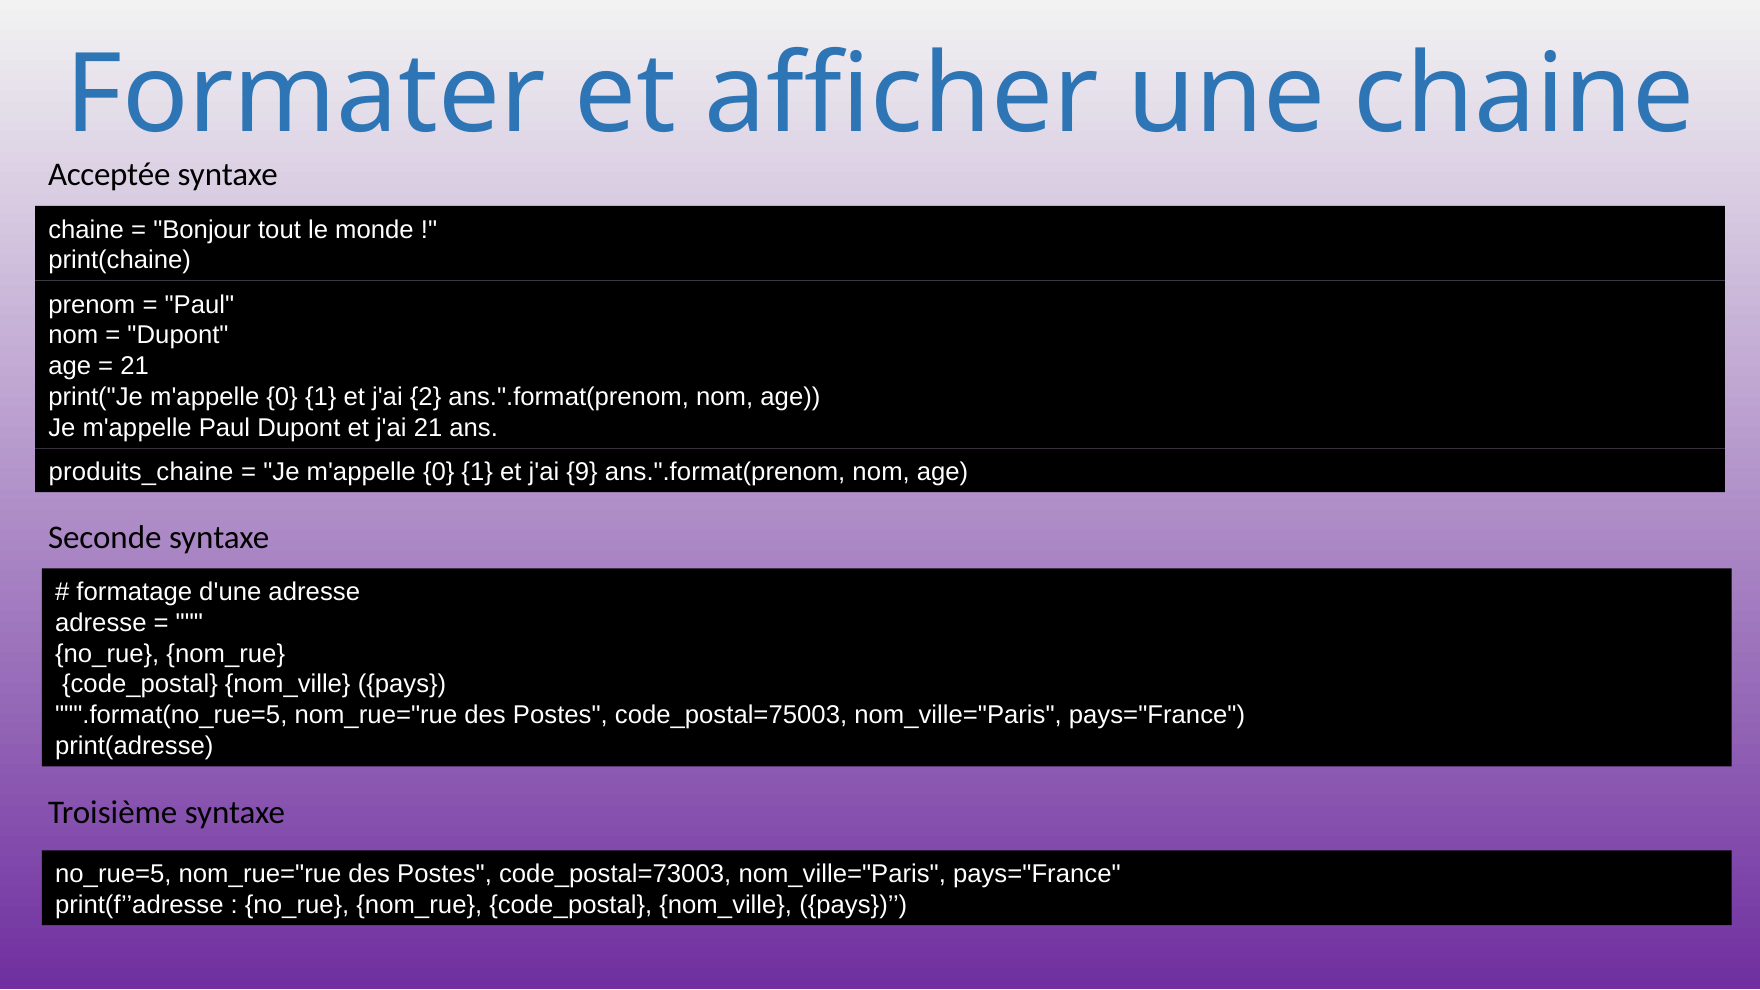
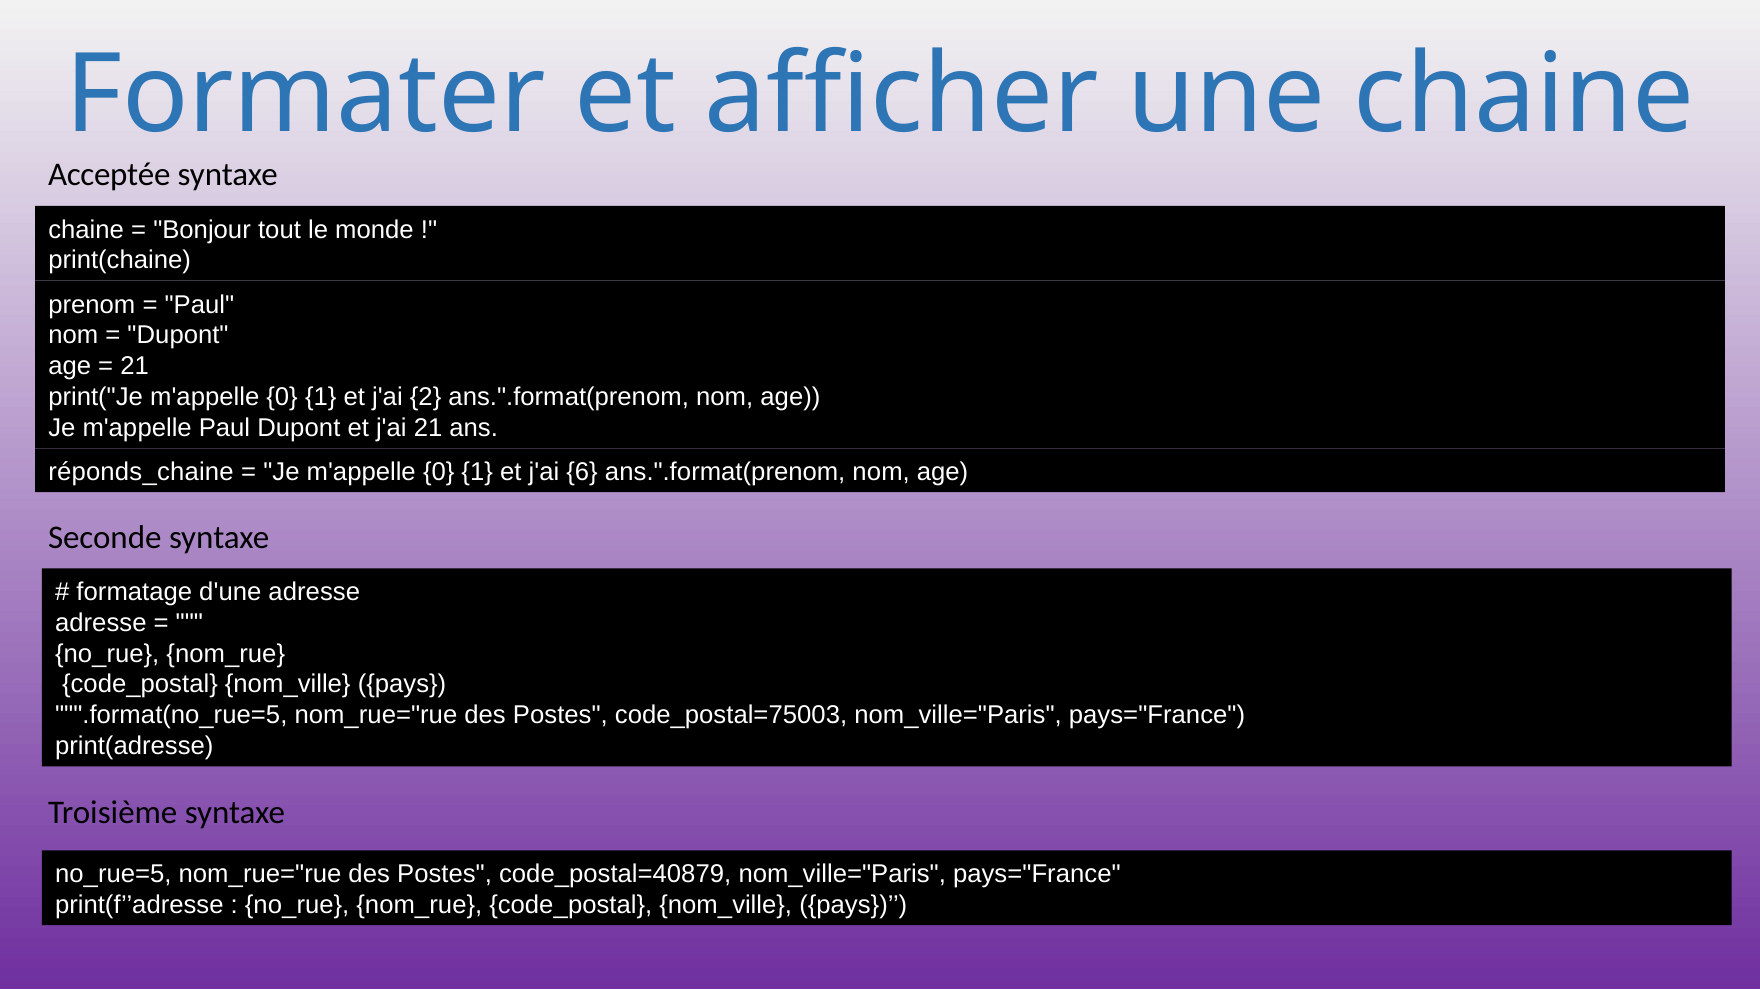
produits_chaine: produits_chaine -> réponds_chaine
9: 9 -> 6
code_postal=73003: code_postal=73003 -> code_postal=40879
